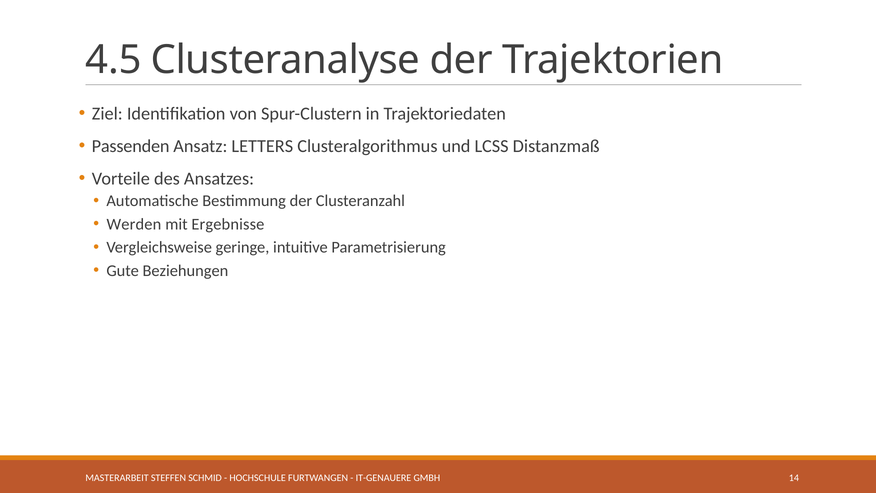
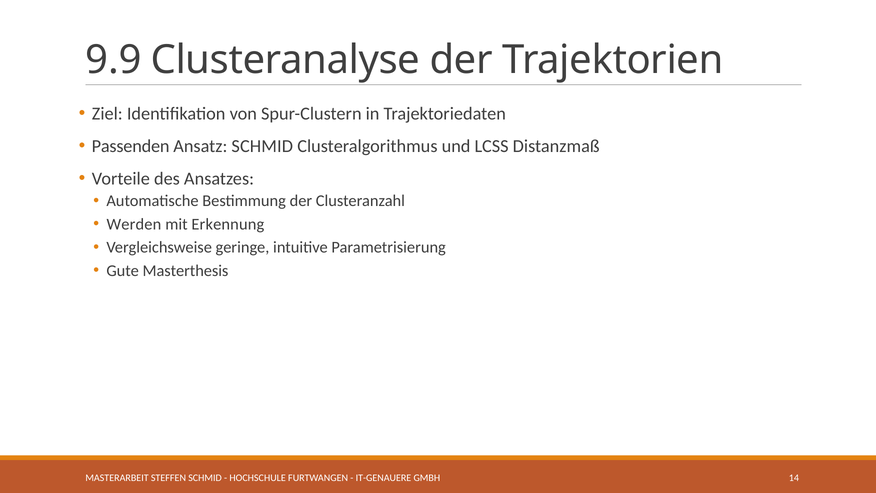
4.5: 4.5 -> 9.9
Ansatz LETTERS: LETTERS -> SCHMID
Ergebnisse: Ergebnisse -> Erkennung
Beziehungen: Beziehungen -> Masterthesis
